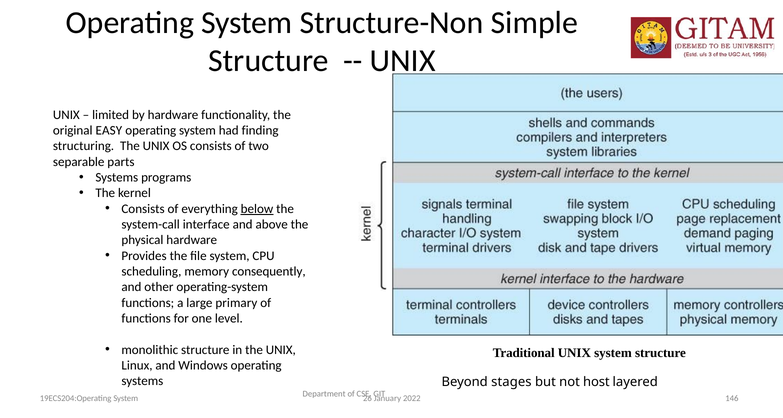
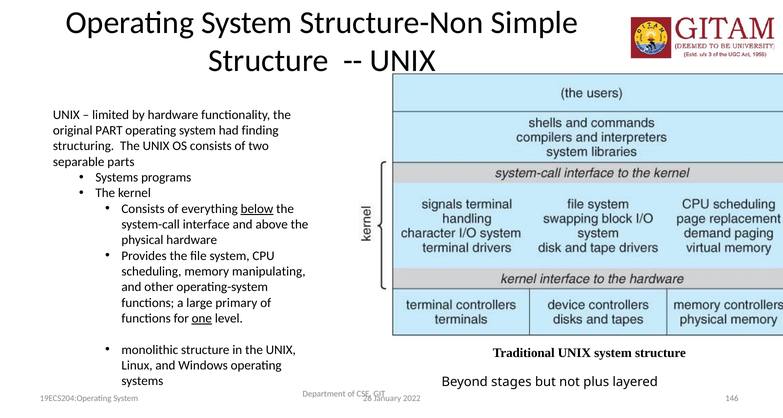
EASY: EASY -> PART
consequently: consequently -> manipulating
one underline: none -> present
host: host -> plus
